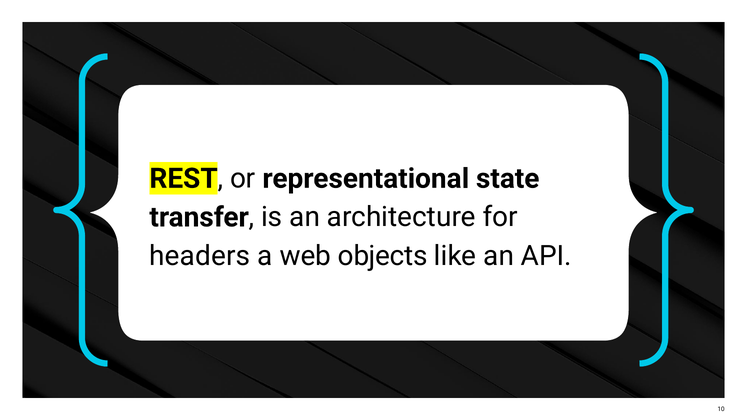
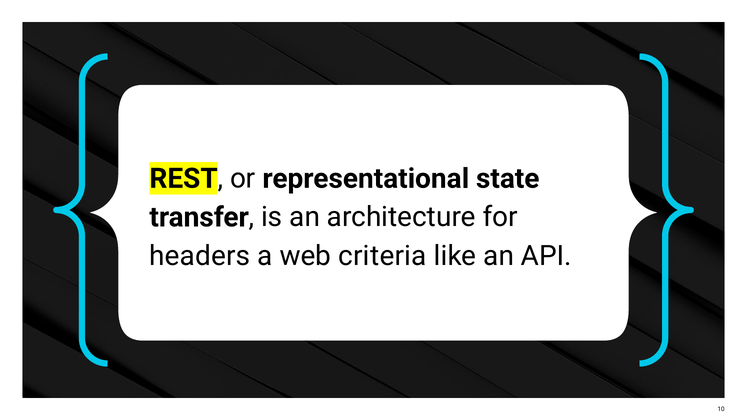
objects: objects -> criteria
